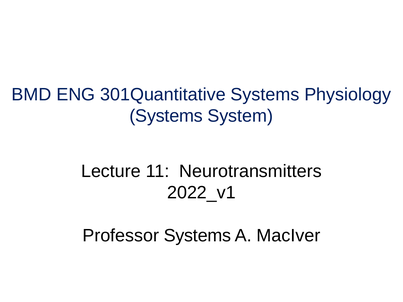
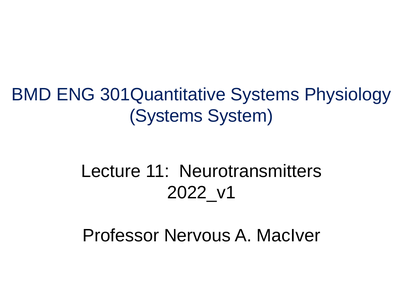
Professor Systems: Systems -> Nervous
